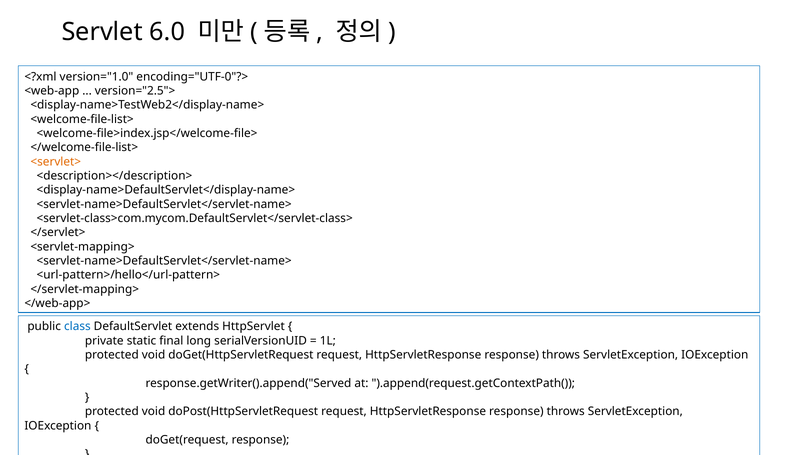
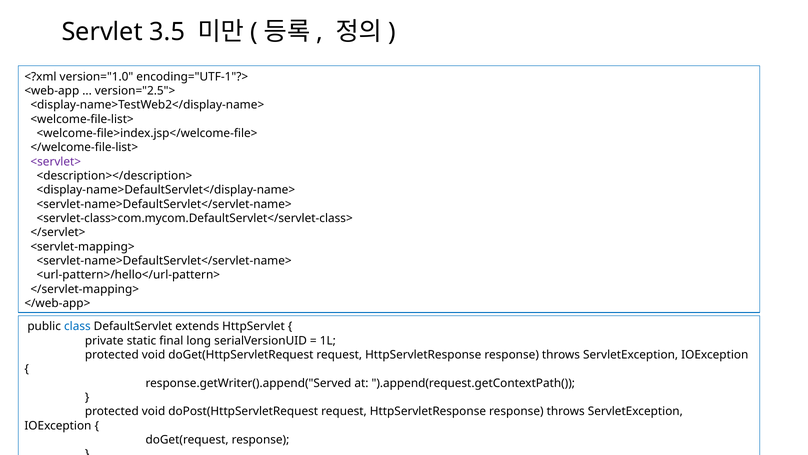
6.0: 6.0 -> 3.5
encoding="UTF-0"?>: encoding="UTF-0"?> -> encoding="UTF-1"?>
<servlet> colour: orange -> purple
